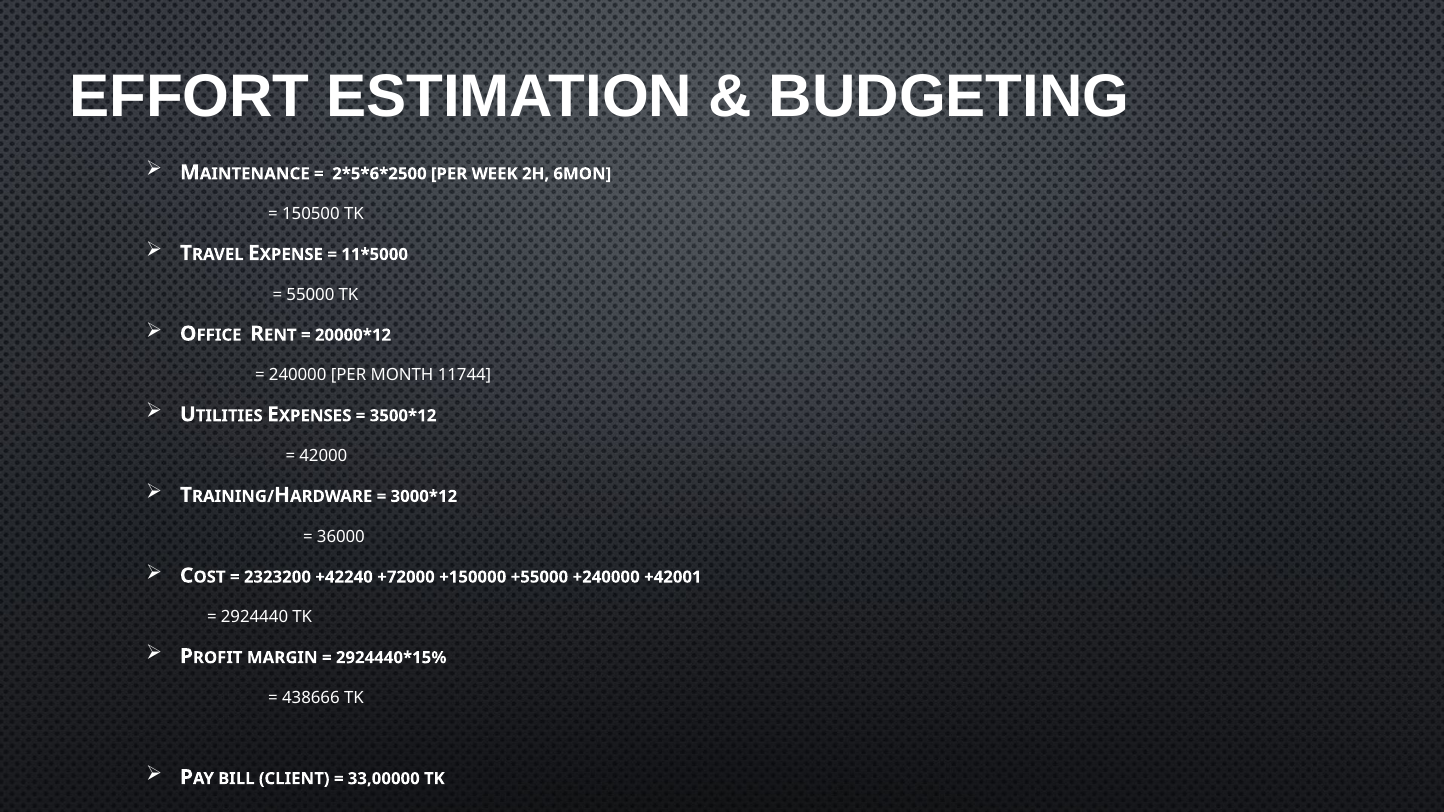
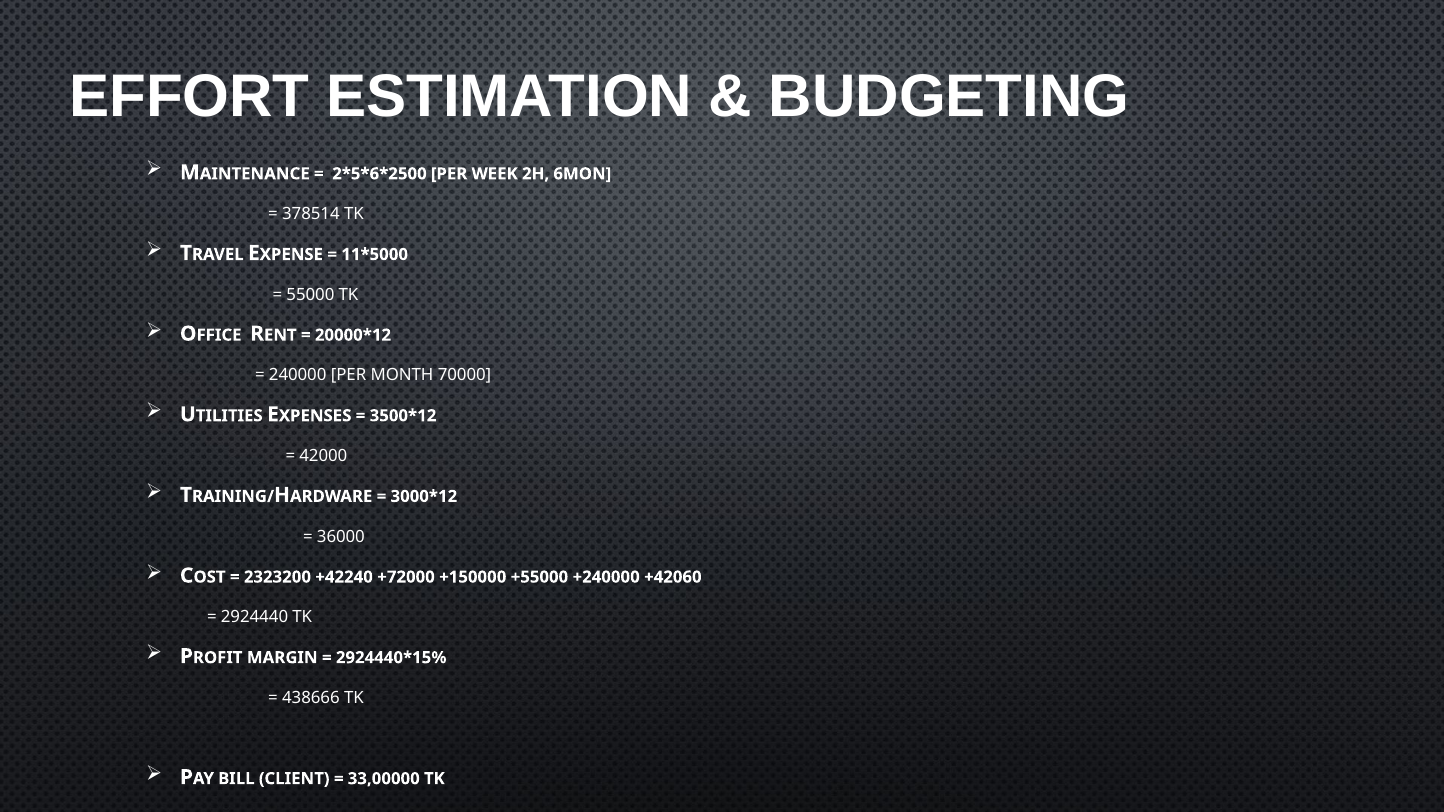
150500: 150500 -> 378514
11744: 11744 -> 70000
+42001: +42001 -> +42060
